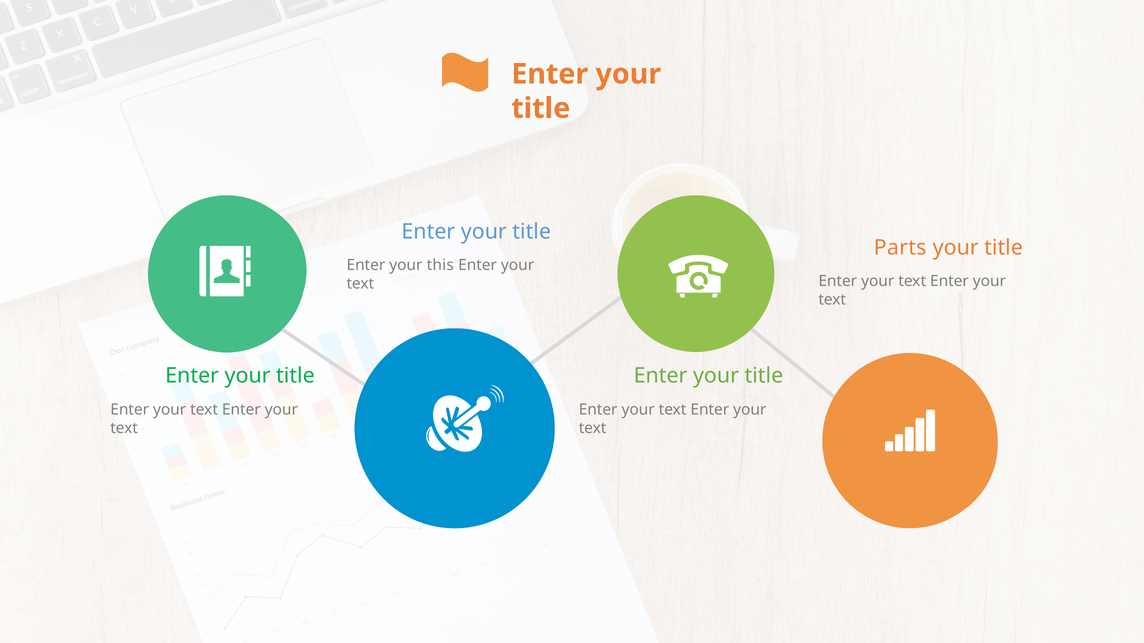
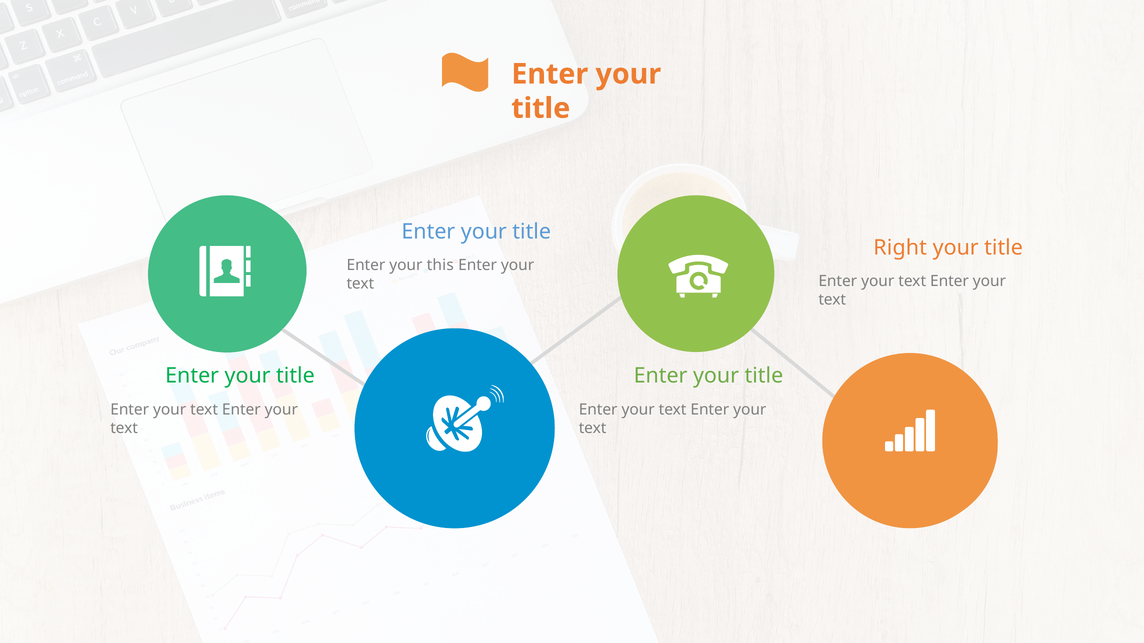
Parts: Parts -> Right
